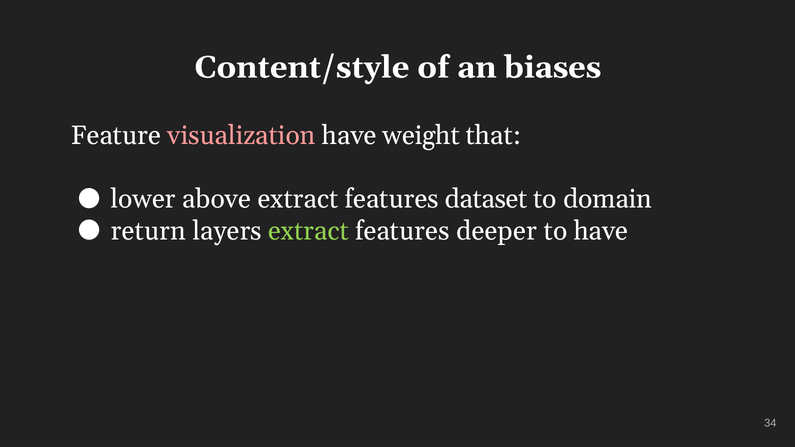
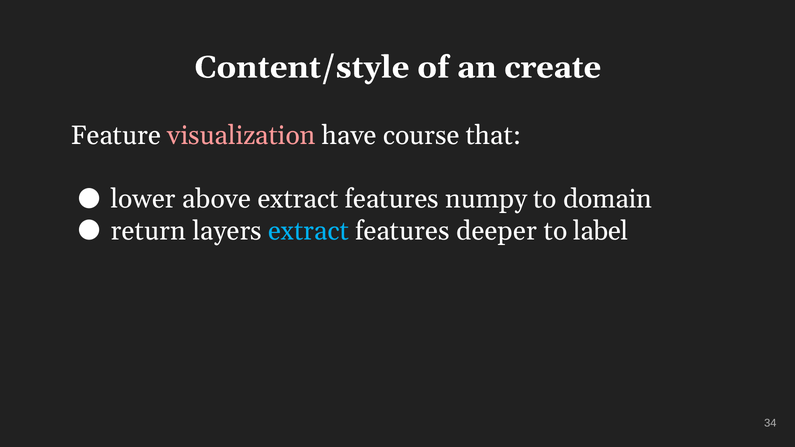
biases: biases -> create
weight: weight -> course
dataset: dataset -> numpy
extract at (309, 231) colour: light green -> light blue
to have: have -> label
